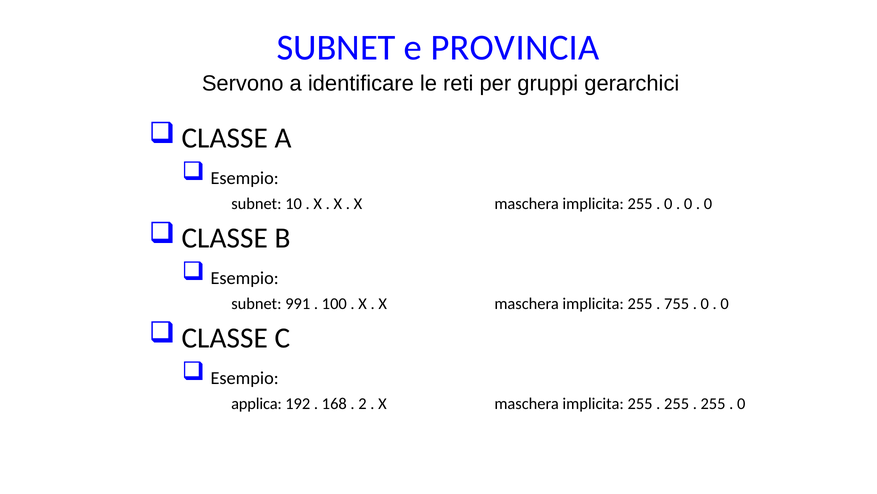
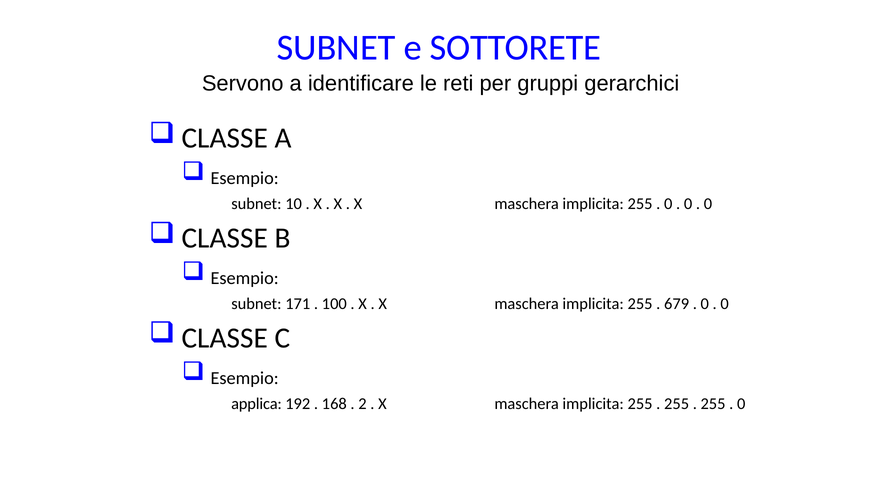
PROVINCIA: PROVINCIA -> SOTTORETE
991: 991 -> 171
755: 755 -> 679
